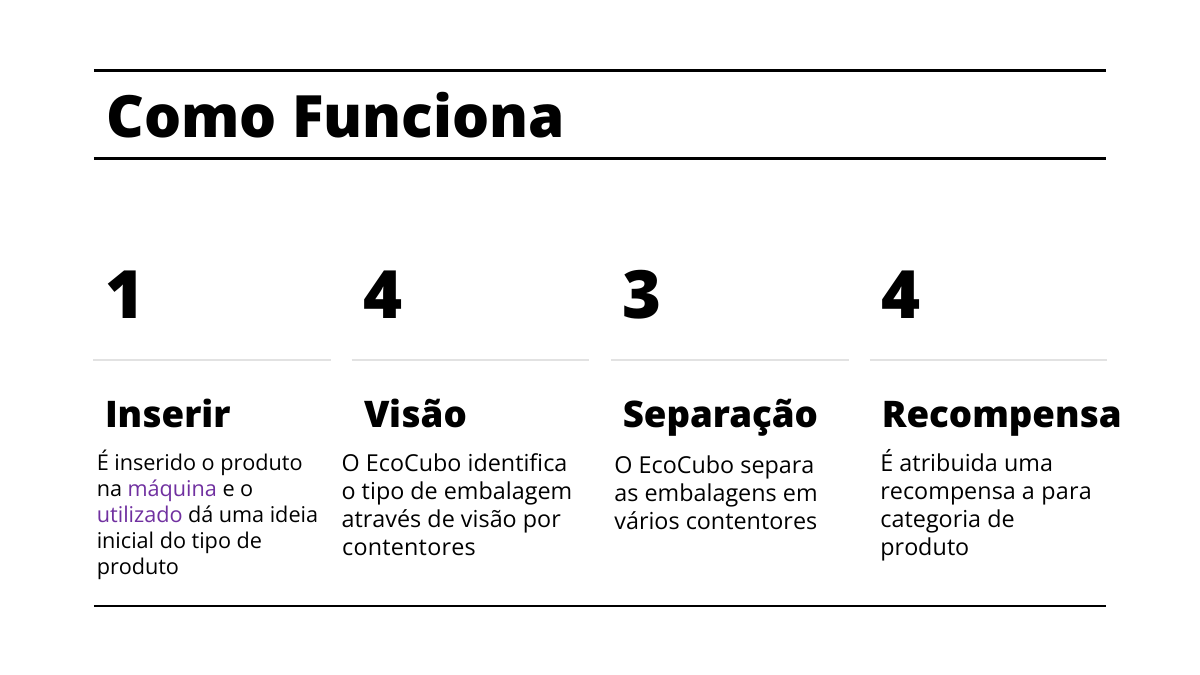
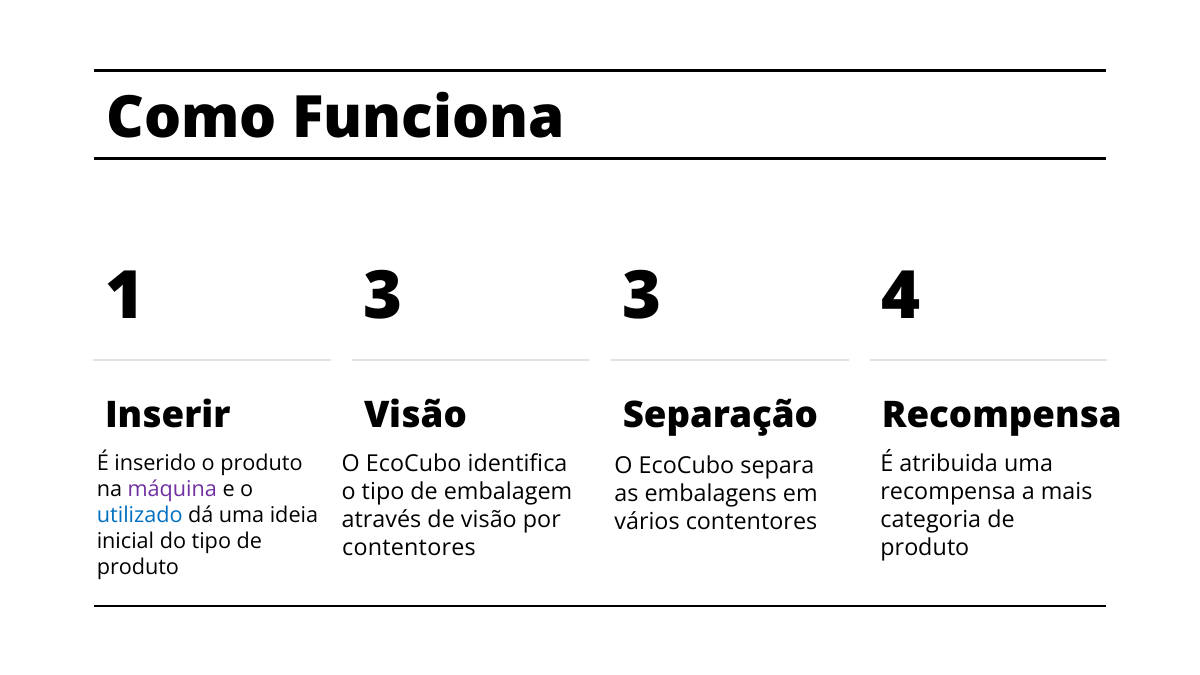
1 4: 4 -> 3
para: para -> mais
utilizado colour: purple -> blue
